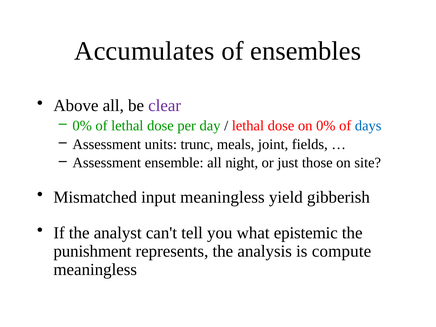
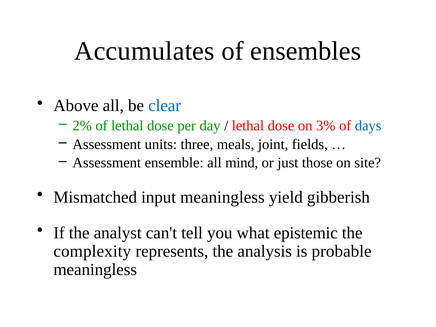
clear colour: purple -> blue
0% at (82, 126): 0% -> 2%
on 0%: 0% -> 3%
trunc: trunc -> three
night: night -> mind
punishment: punishment -> complexity
compute: compute -> probable
